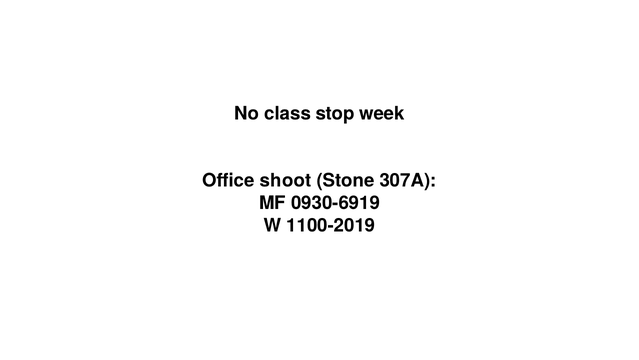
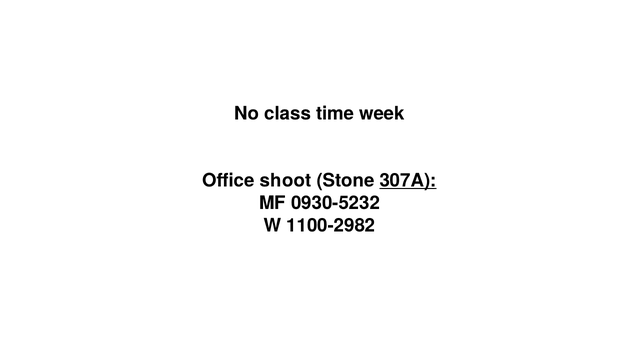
stop: stop -> time
307A underline: none -> present
0930-6919: 0930-6919 -> 0930-5232
1100-2019: 1100-2019 -> 1100-2982
